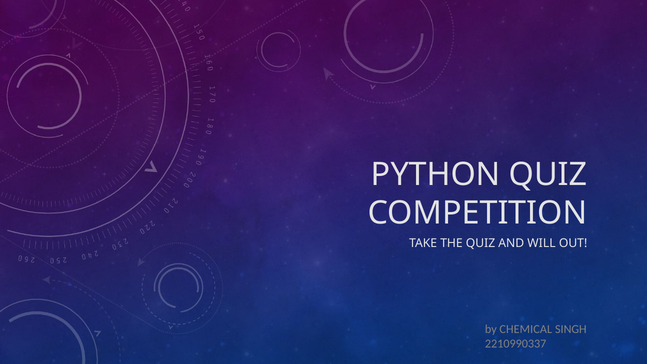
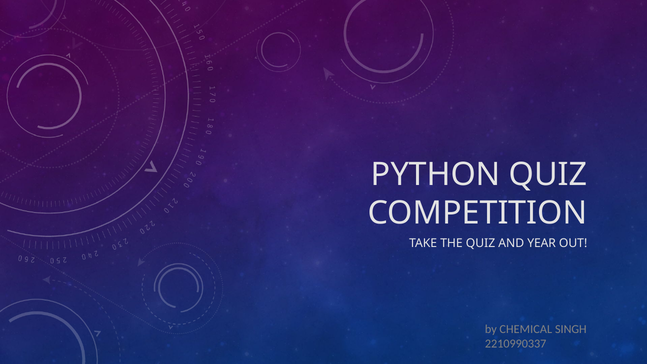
WILL: WILL -> YEAR
